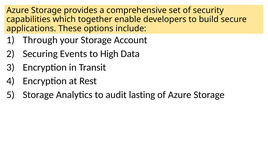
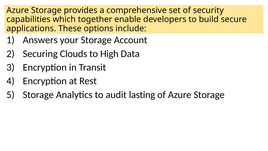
Through: Through -> Answers
Events: Events -> Clouds
